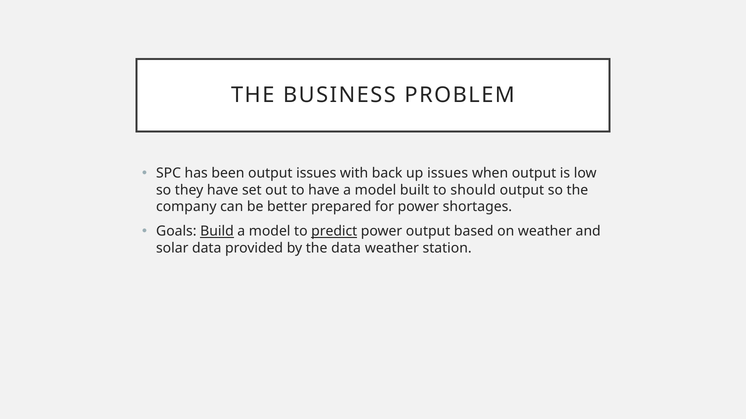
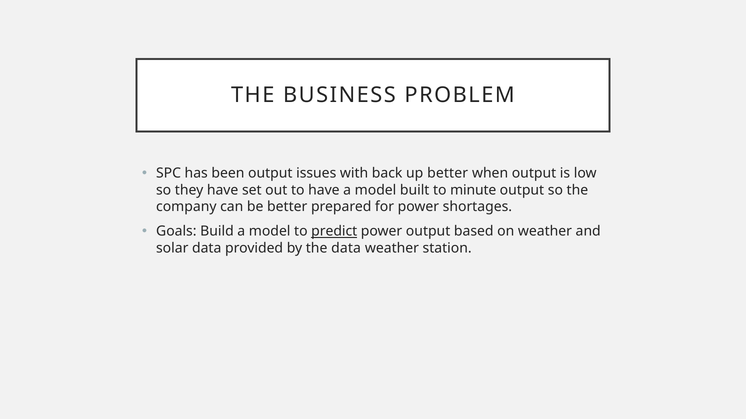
up issues: issues -> better
should: should -> minute
Build underline: present -> none
